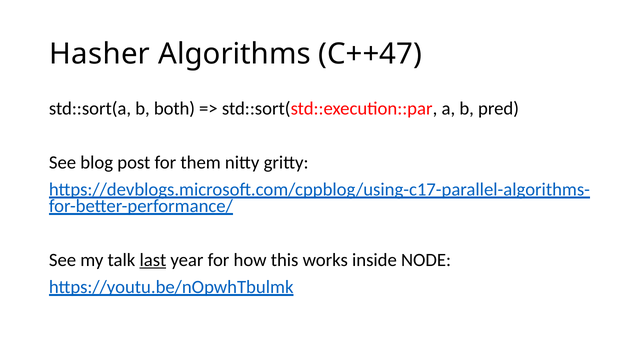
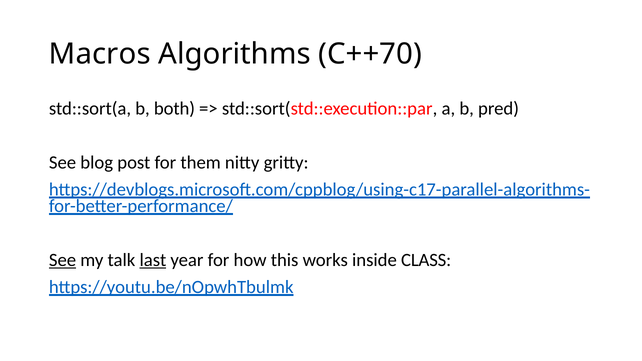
Hasher: Hasher -> Macros
C++47: C++47 -> C++70
See at (63, 260) underline: none -> present
NODE: NODE -> CLASS
